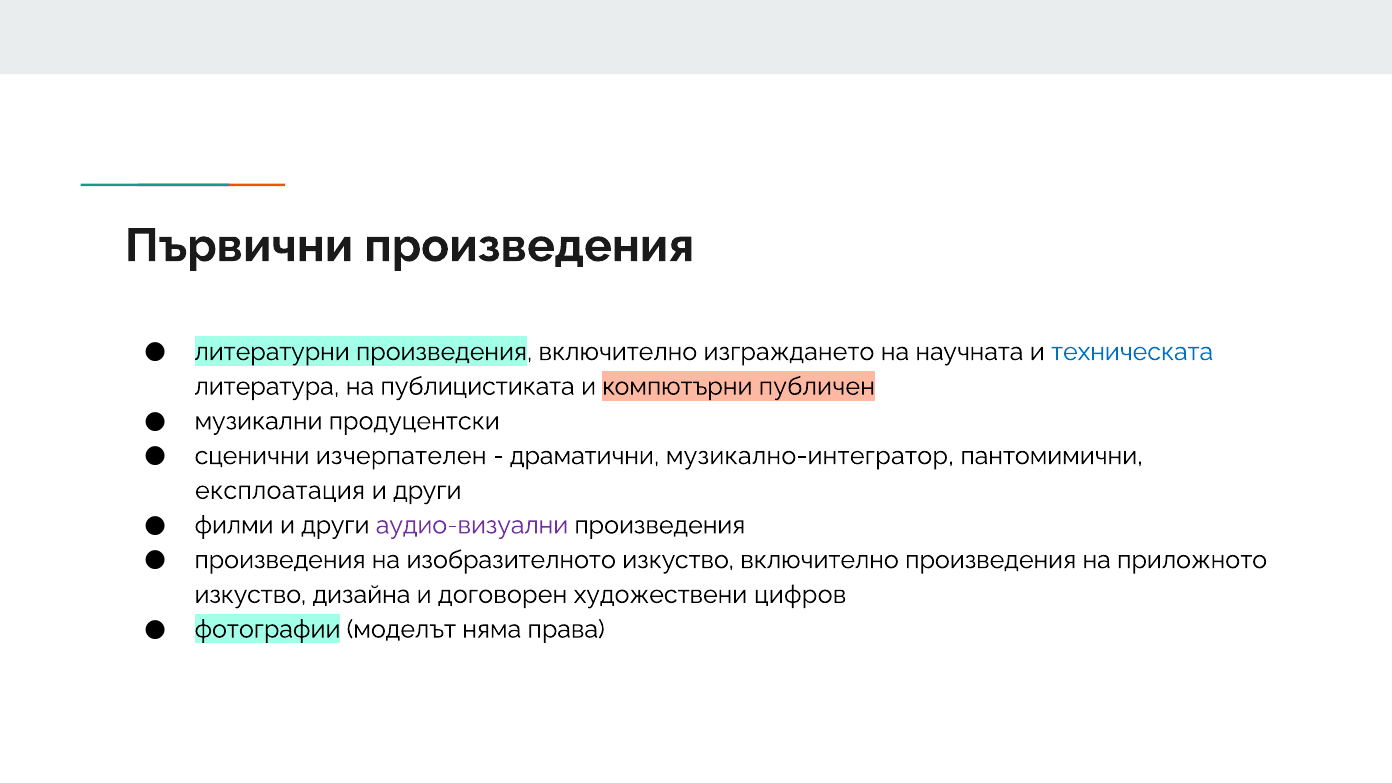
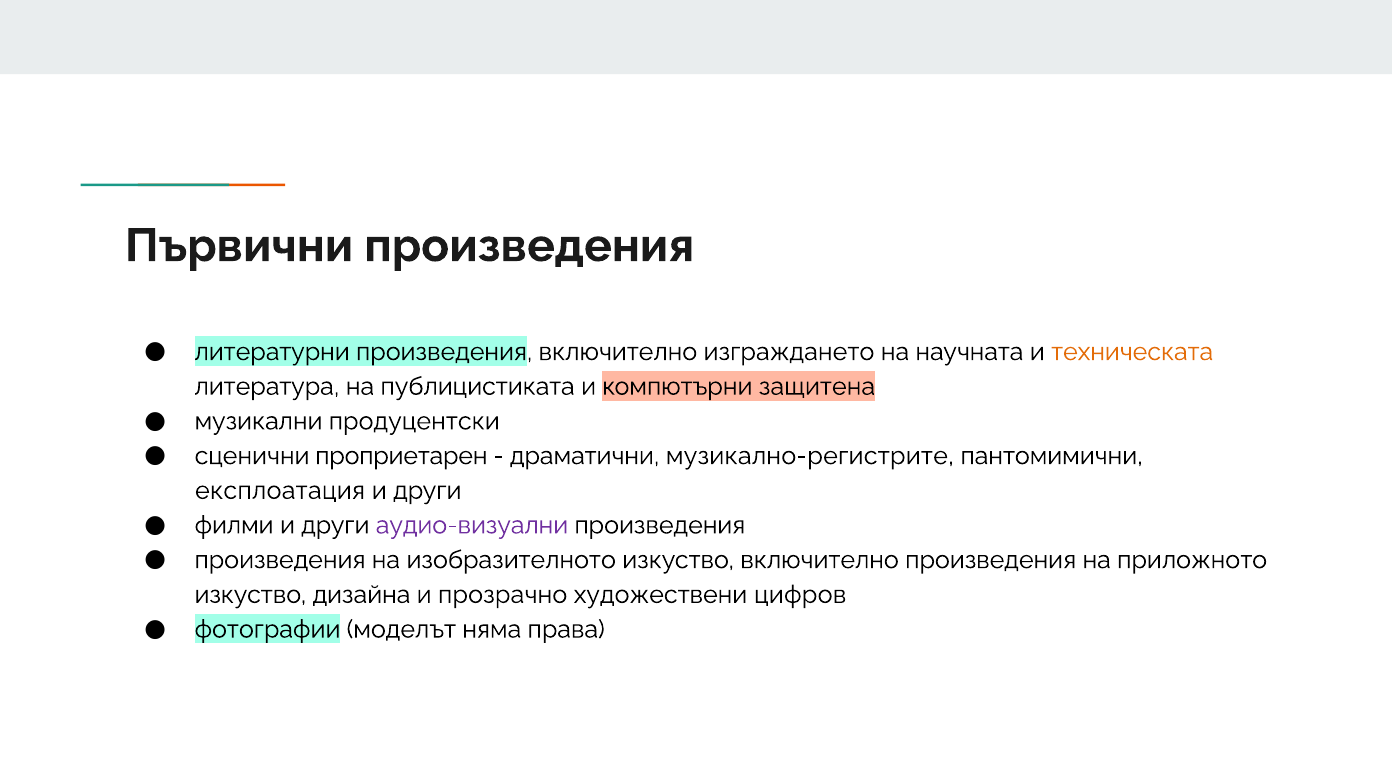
техническата colour: blue -> orange
публичен: публичен -> защитена
изчерпателен: изчерпателен -> проприетарен
музикално-интегратор: музикално-интегратор -> музикално-регистрите
договорен: договорен -> прозрачно
